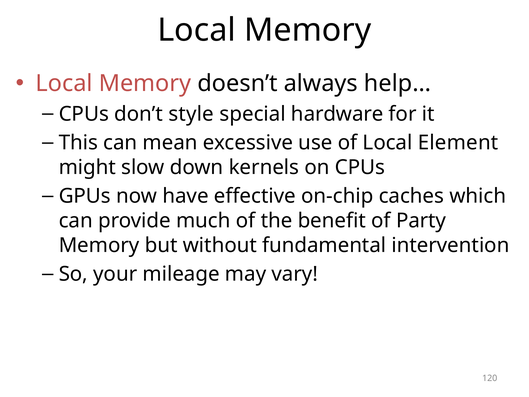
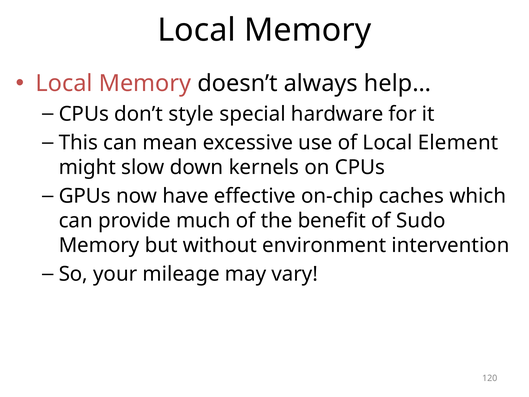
Party: Party -> Sudo
fundamental: fundamental -> environment
